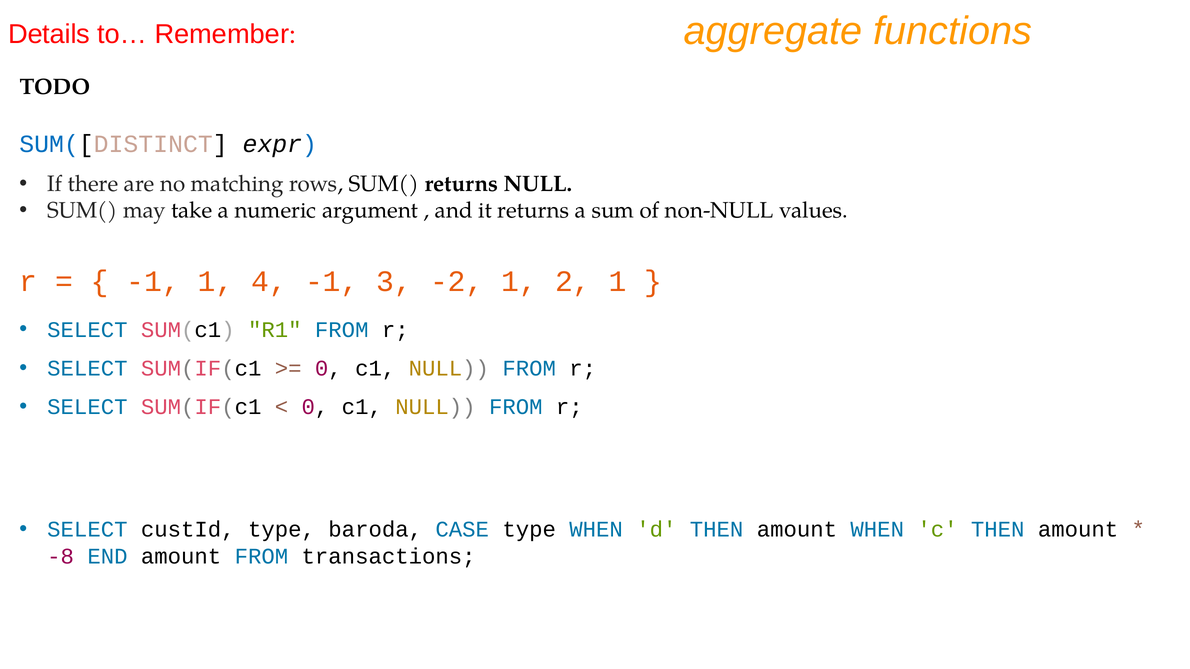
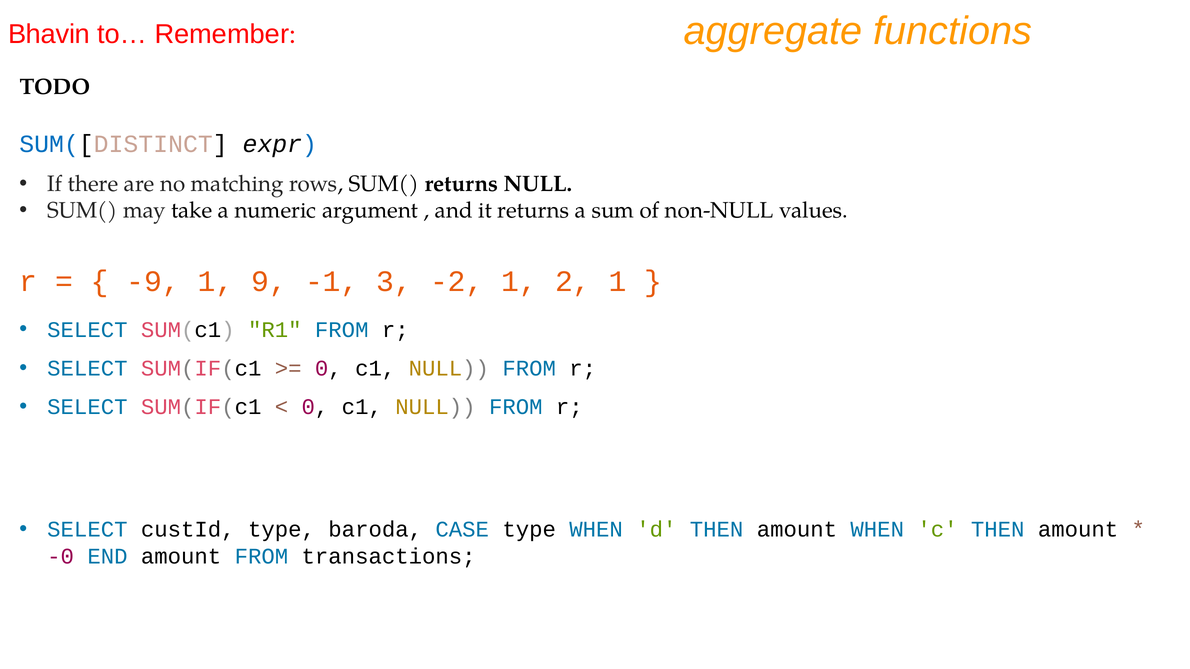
Details: Details -> Bhavin
-1 at (153, 281): -1 -> -9
4: 4 -> 9
-8: -8 -> -0
